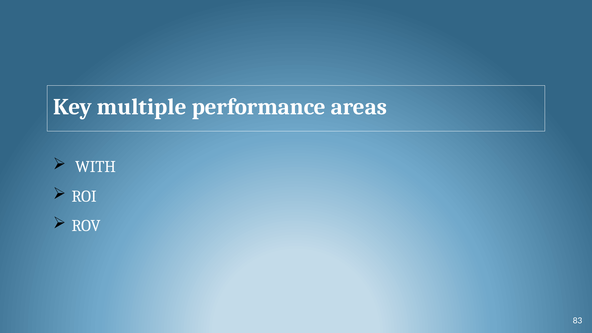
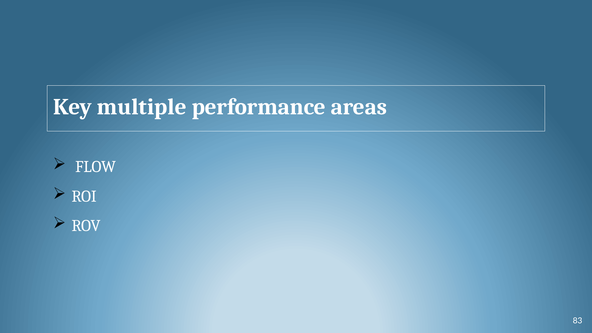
WITH: WITH -> FLOW
